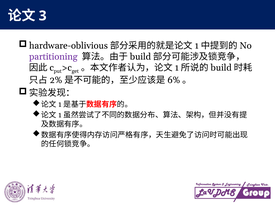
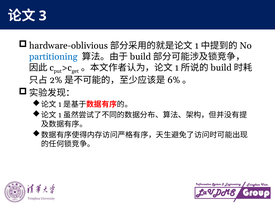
partitioning colour: purple -> blue
